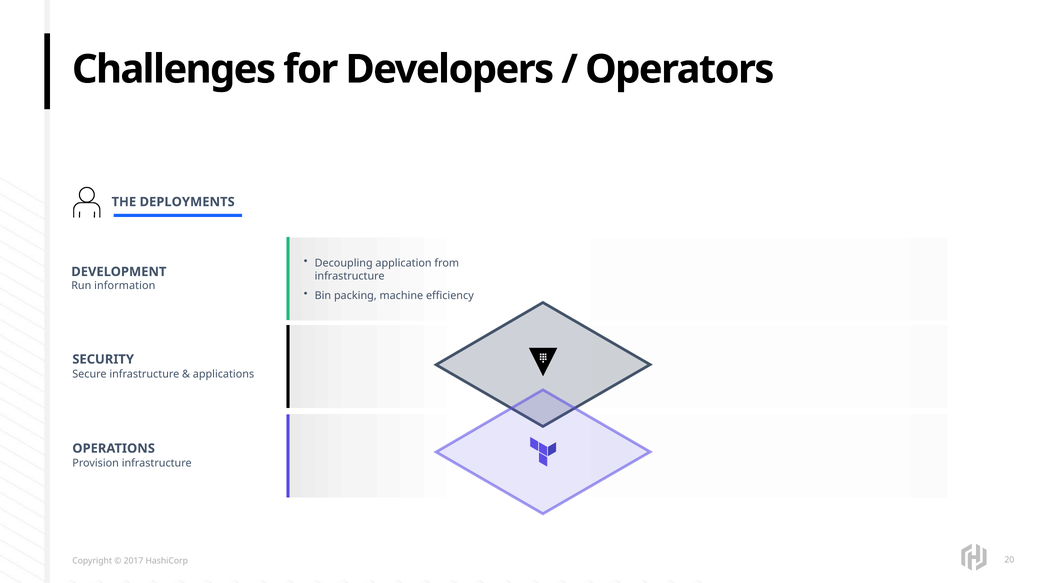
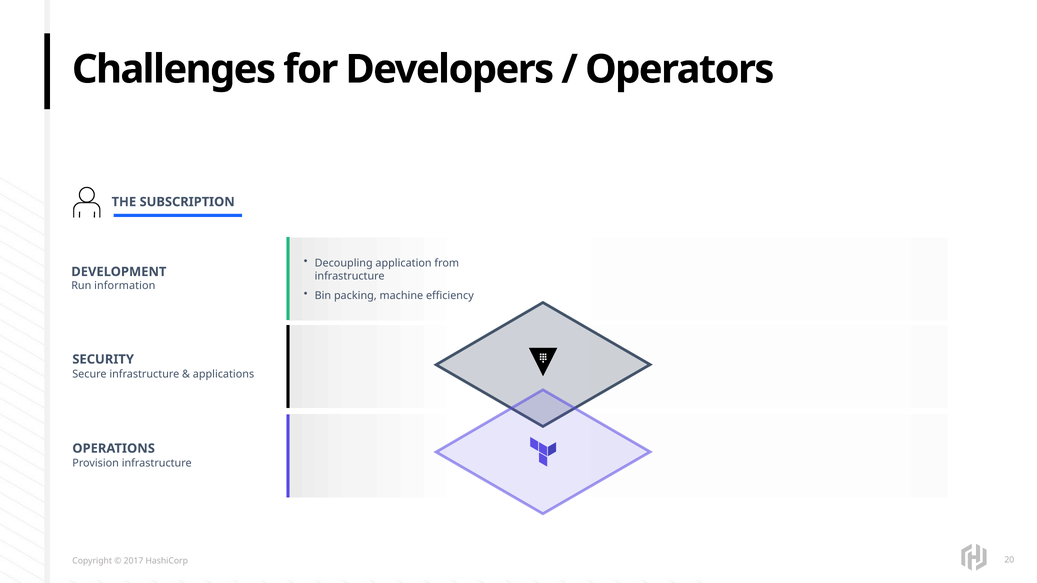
DEPLOYMENTS: DEPLOYMENTS -> SUBSCRIPTION
